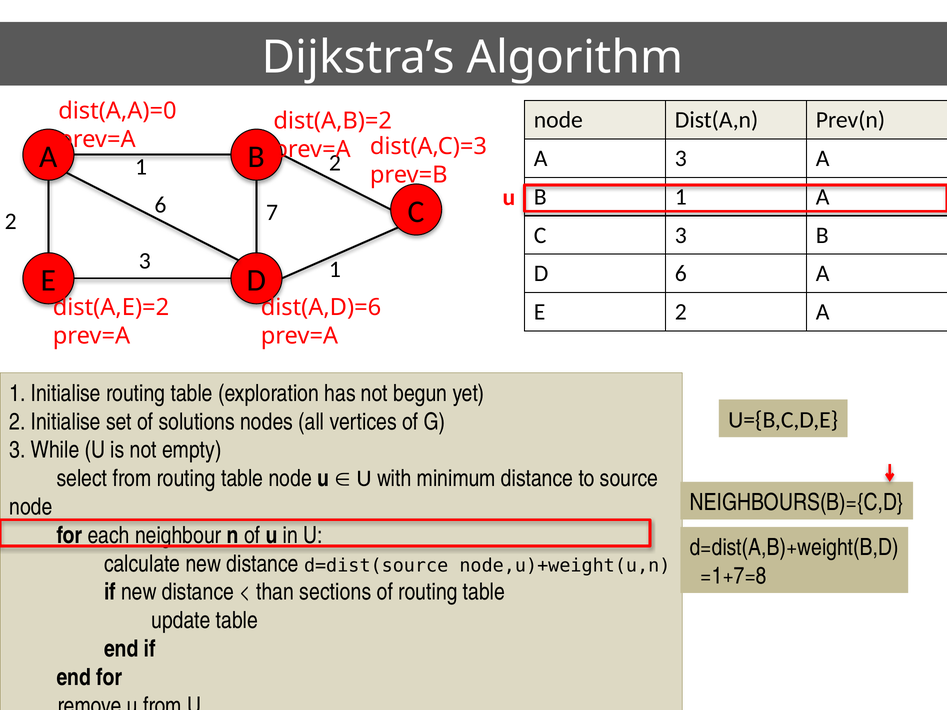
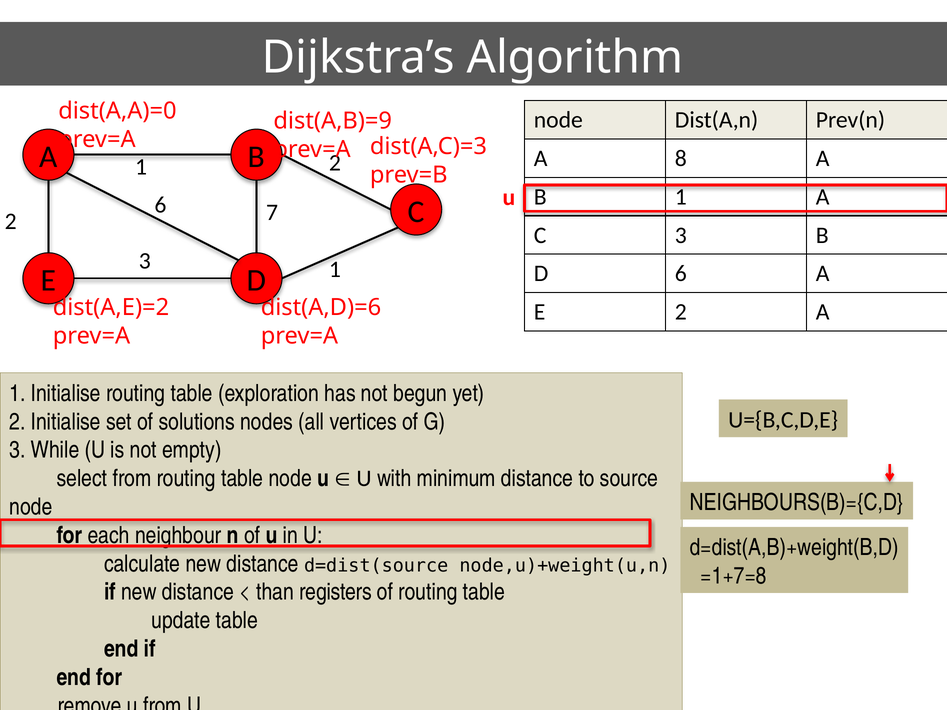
dist(A,B)=2: dist(A,B)=2 -> dist(A,B)=9
A 3: 3 -> 8
sections: sections -> registers
